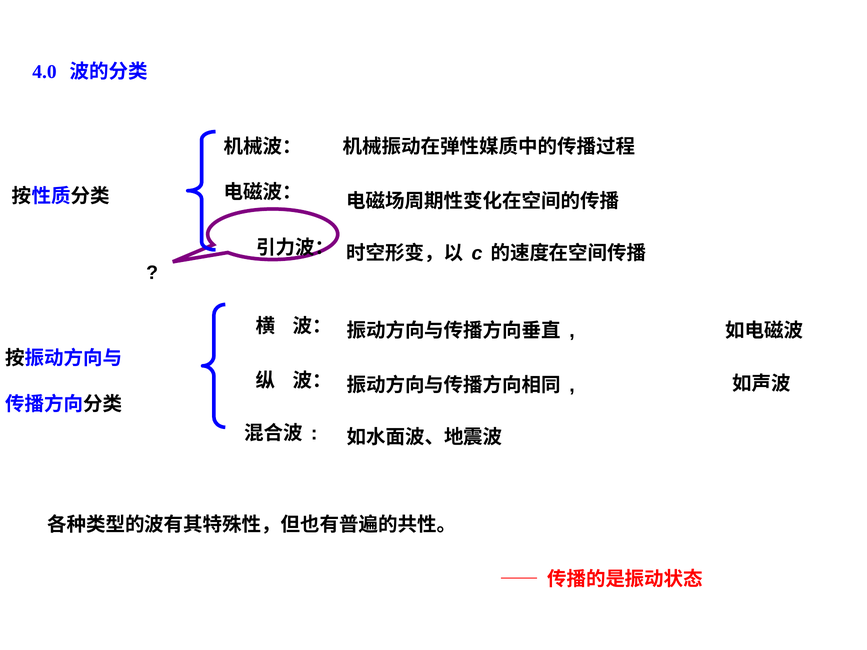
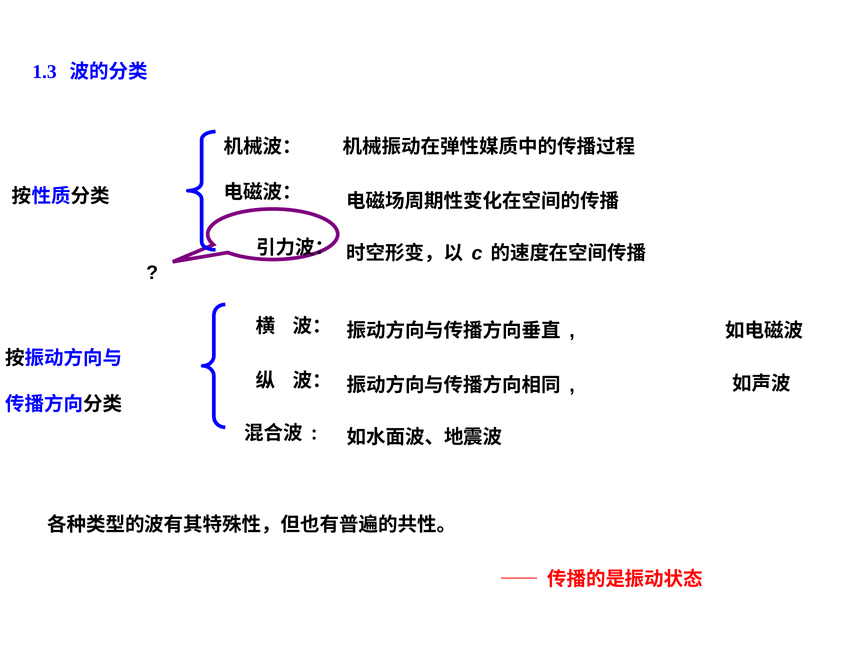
4.0: 4.0 -> 1.3
